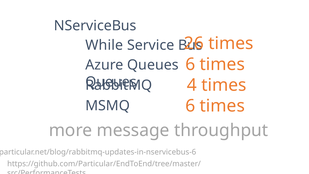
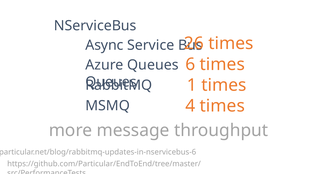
While: While -> Async
4: 4 -> 1
MSMQ 6: 6 -> 4
